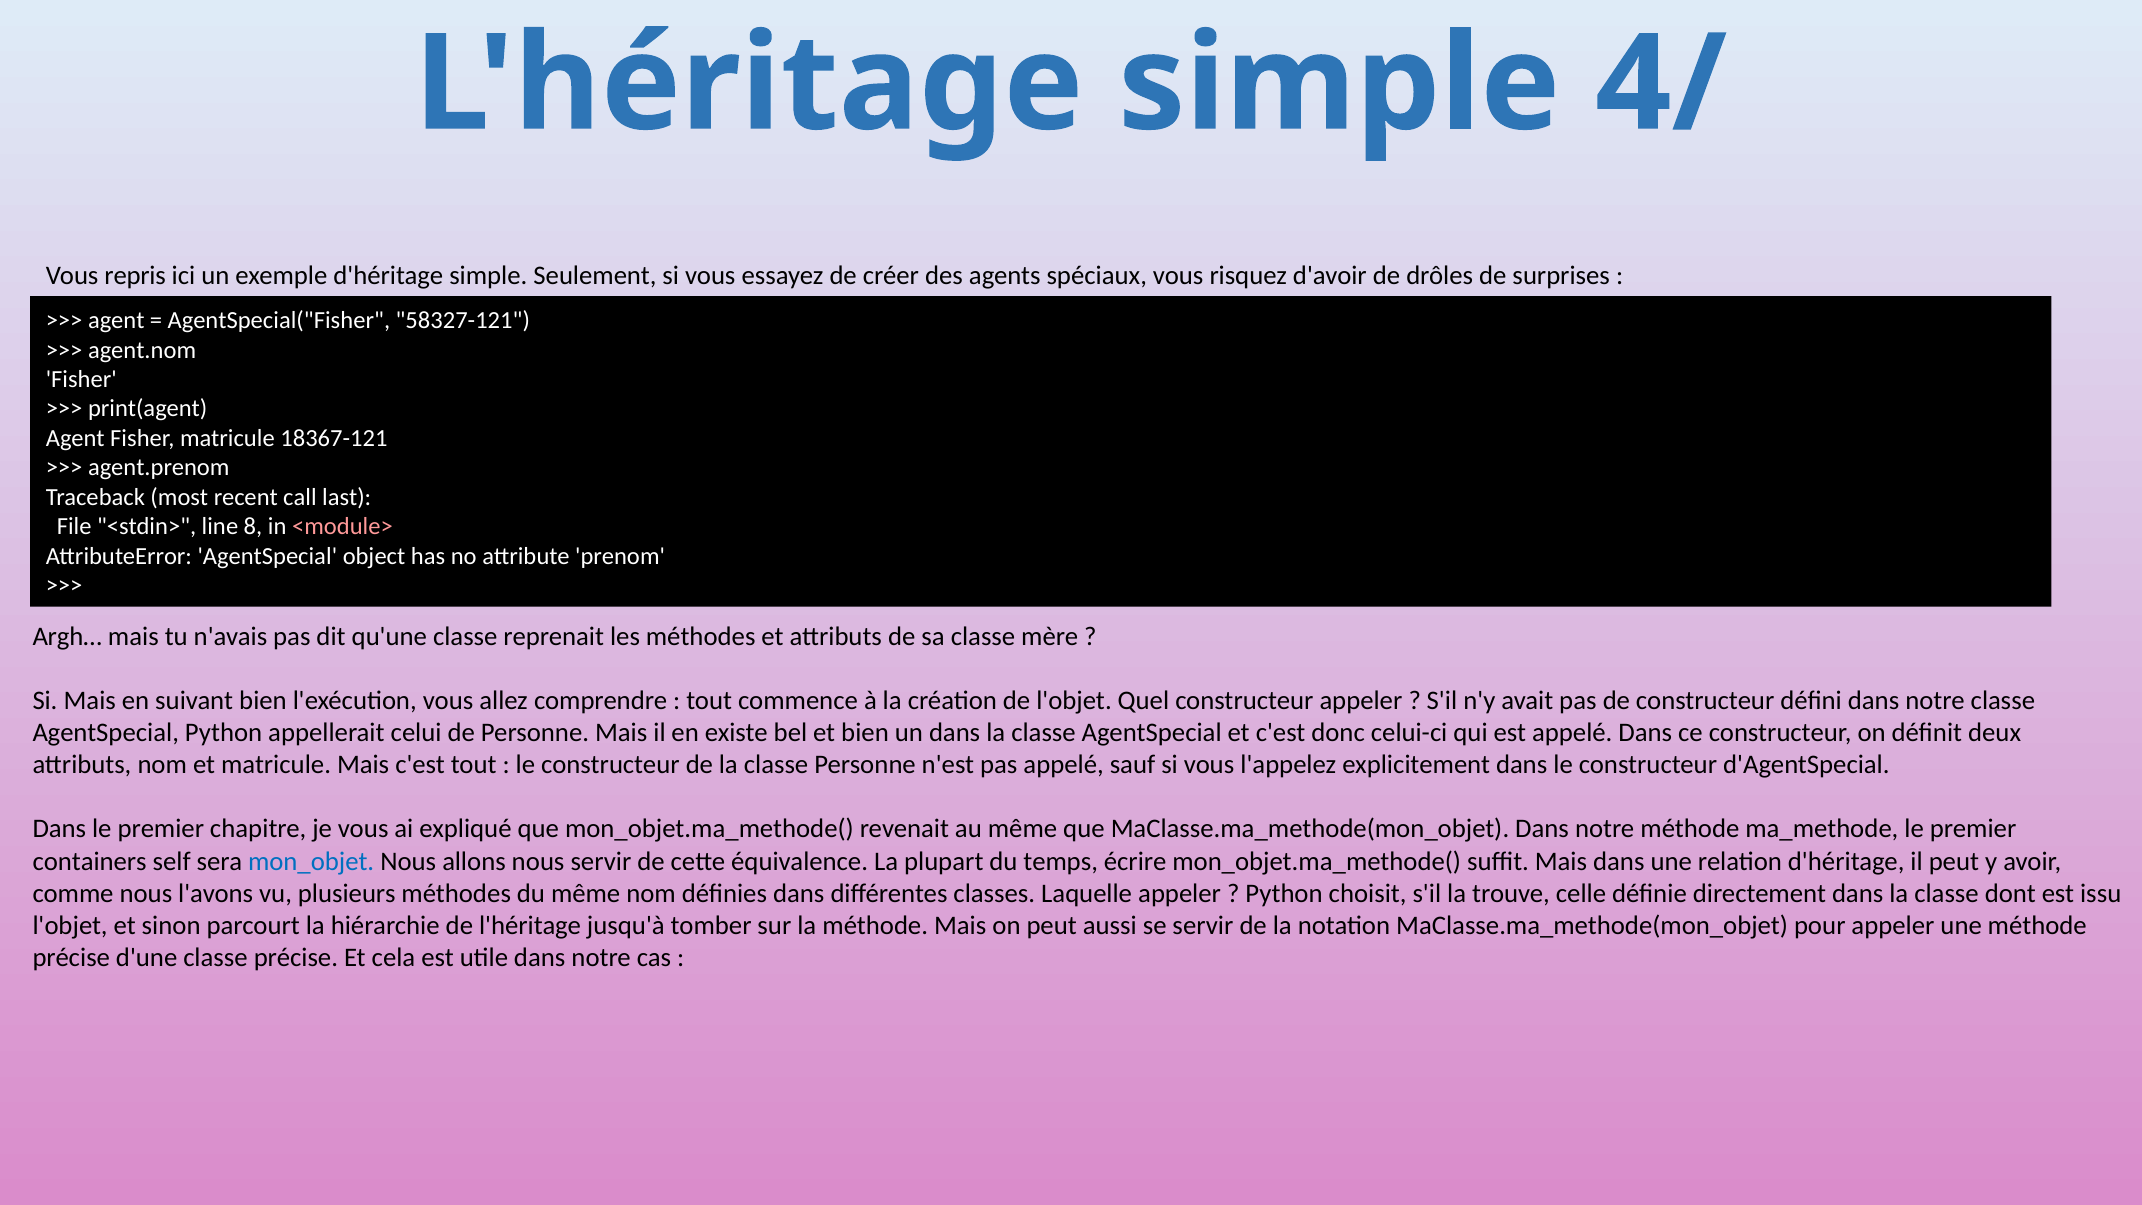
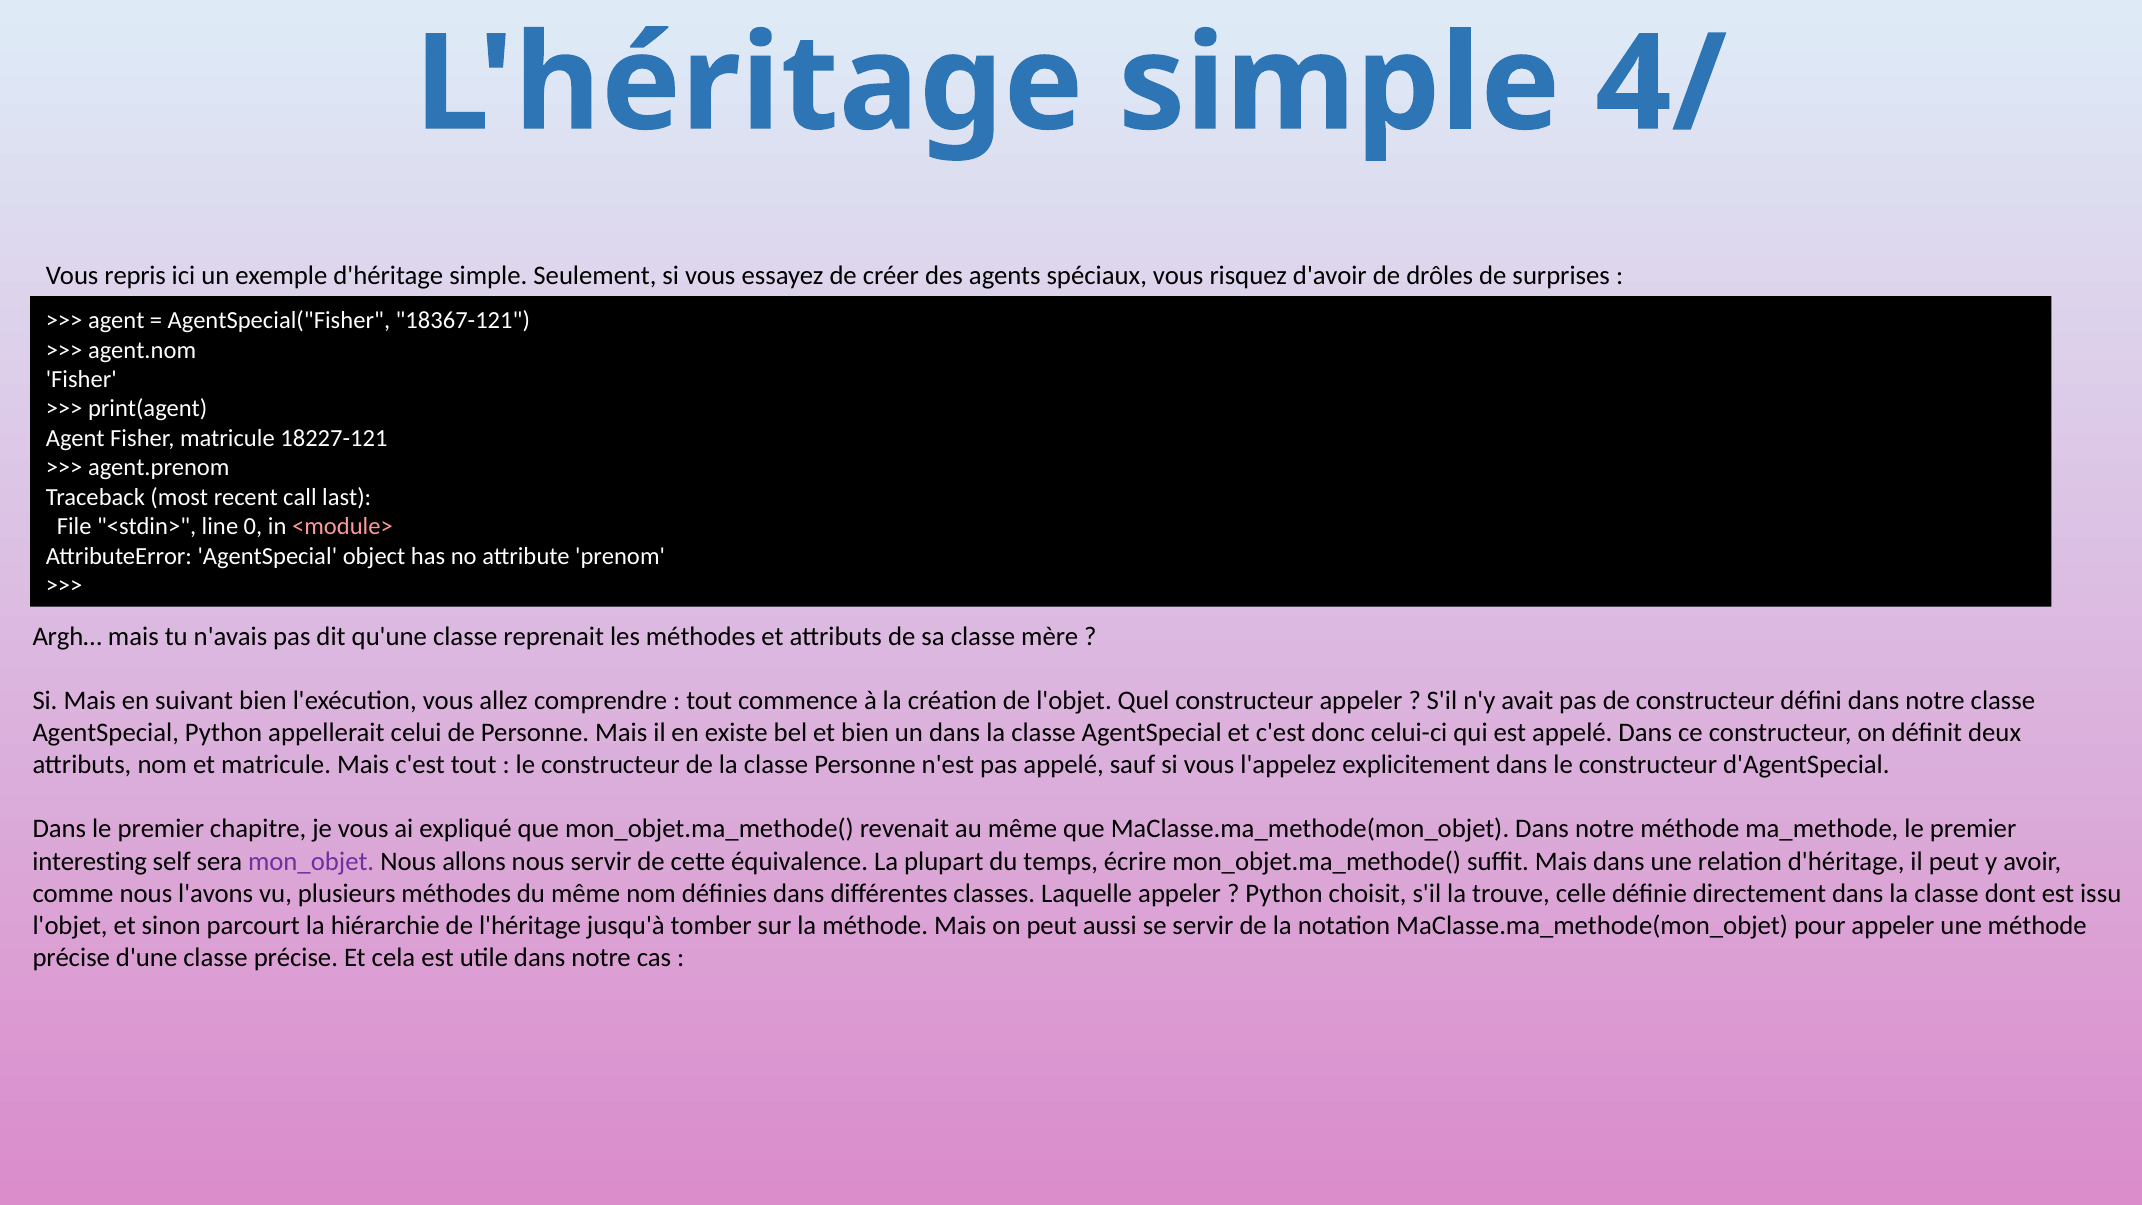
58327-121: 58327-121 -> 18367-121
18367-121: 18367-121 -> 18227-121
8: 8 -> 0
containers: containers -> interesting
mon_objet colour: blue -> purple
